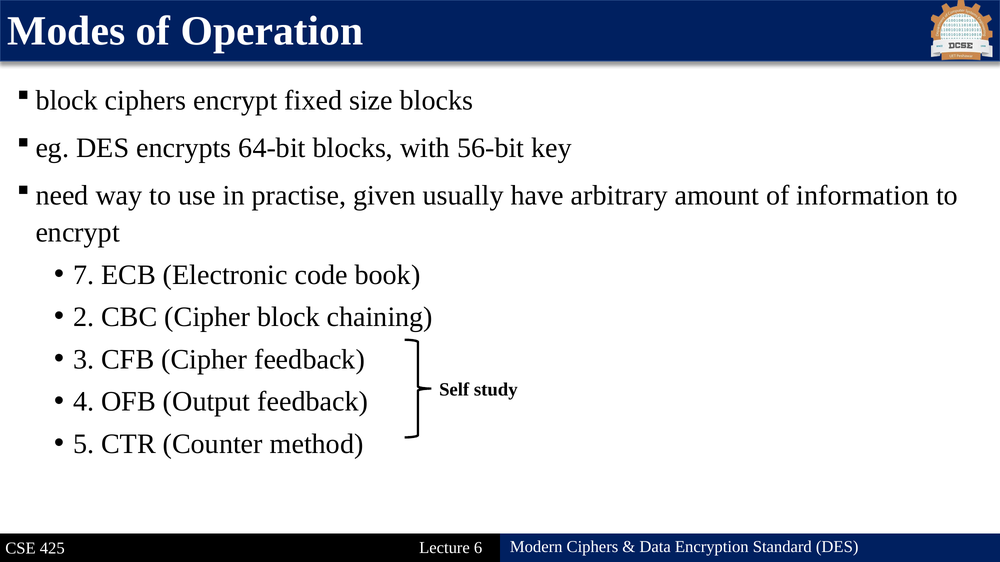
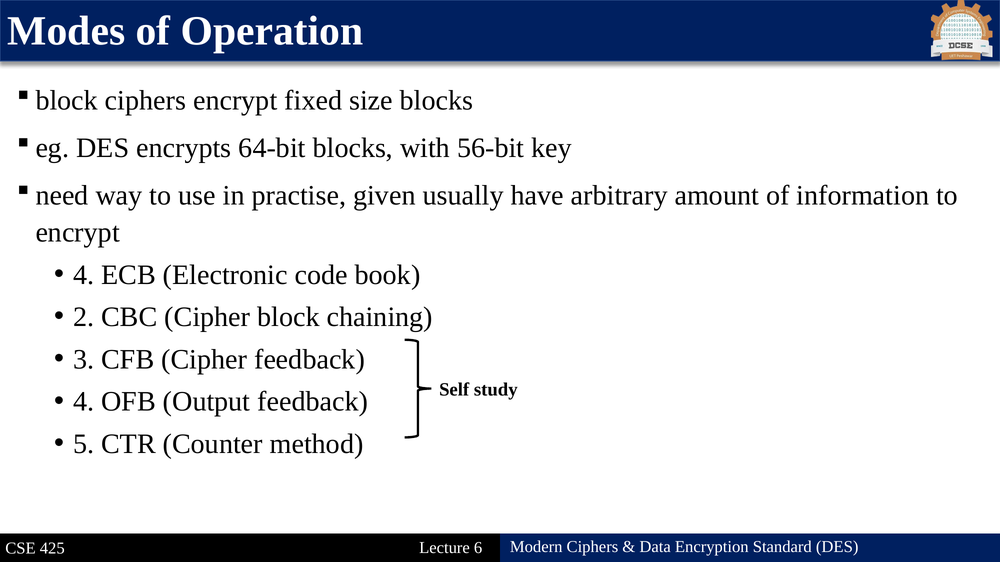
7 at (84, 275): 7 -> 4
